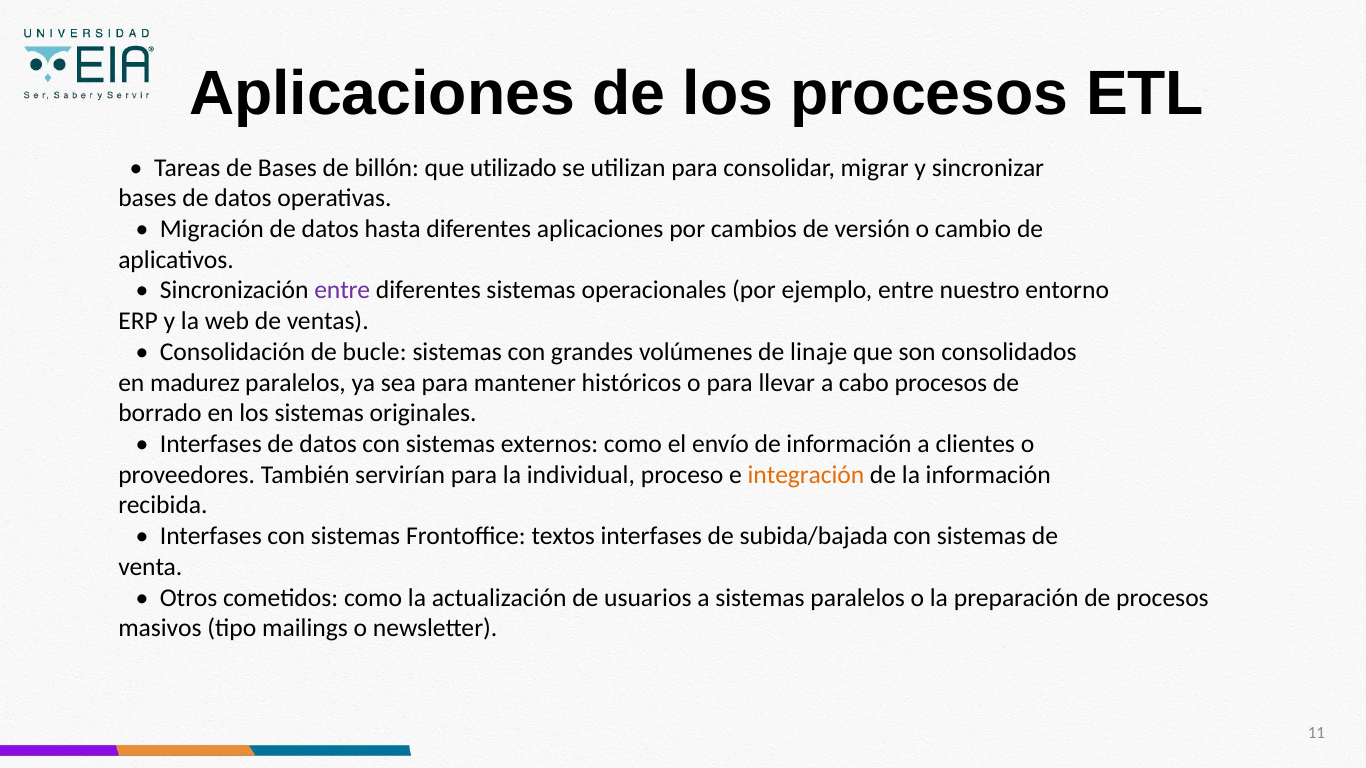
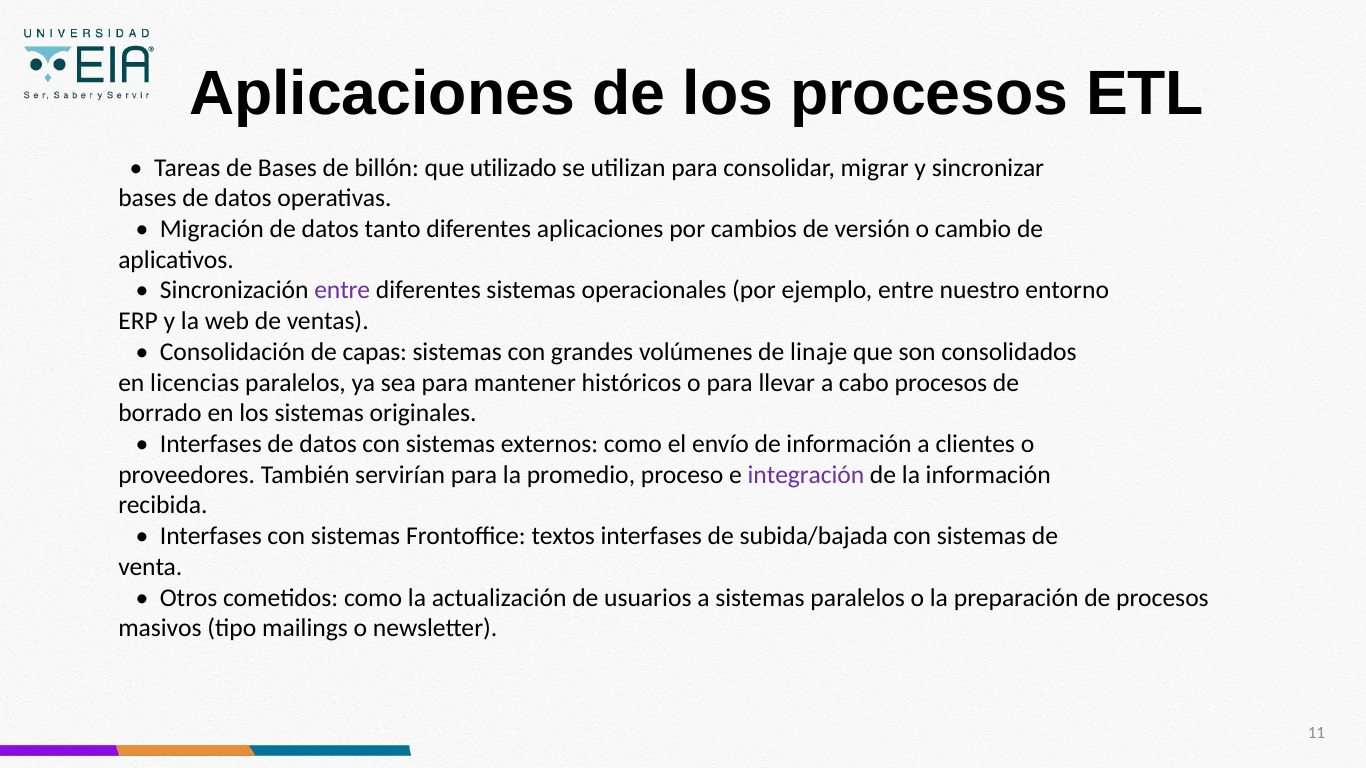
hasta: hasta -> tanto
bucle: bucle -> capas
madurez: madurez -> licencias
individual: individual -> promedio
integración colour: orange -> purple
